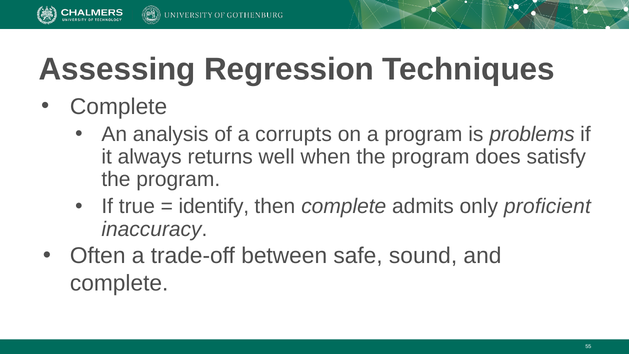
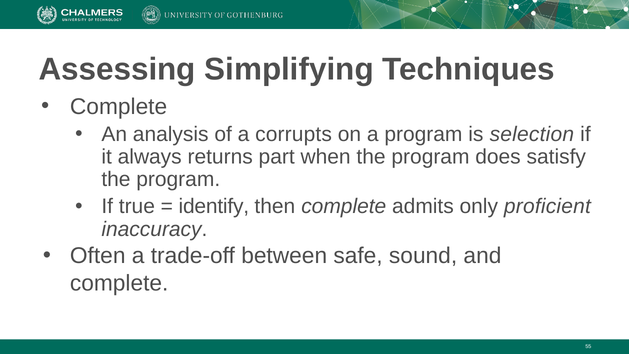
Regression: Regression -> Simplifying
problems: problems -> selection
well: well -> part
